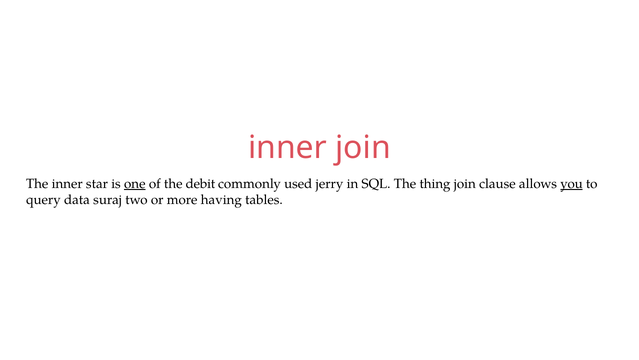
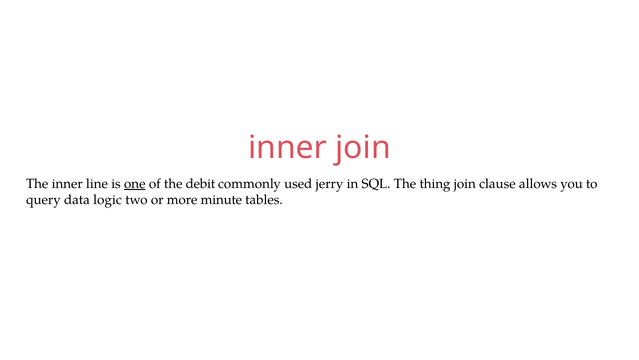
star: star -> line
you underline: present -> none
suraj: suraj -> logic
having: having -> minute
